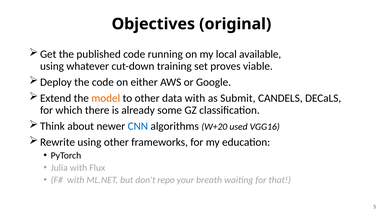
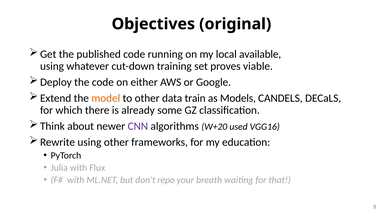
data with: with -> train
Submit: Submit -> Models
CNN colour: blue -> purple
